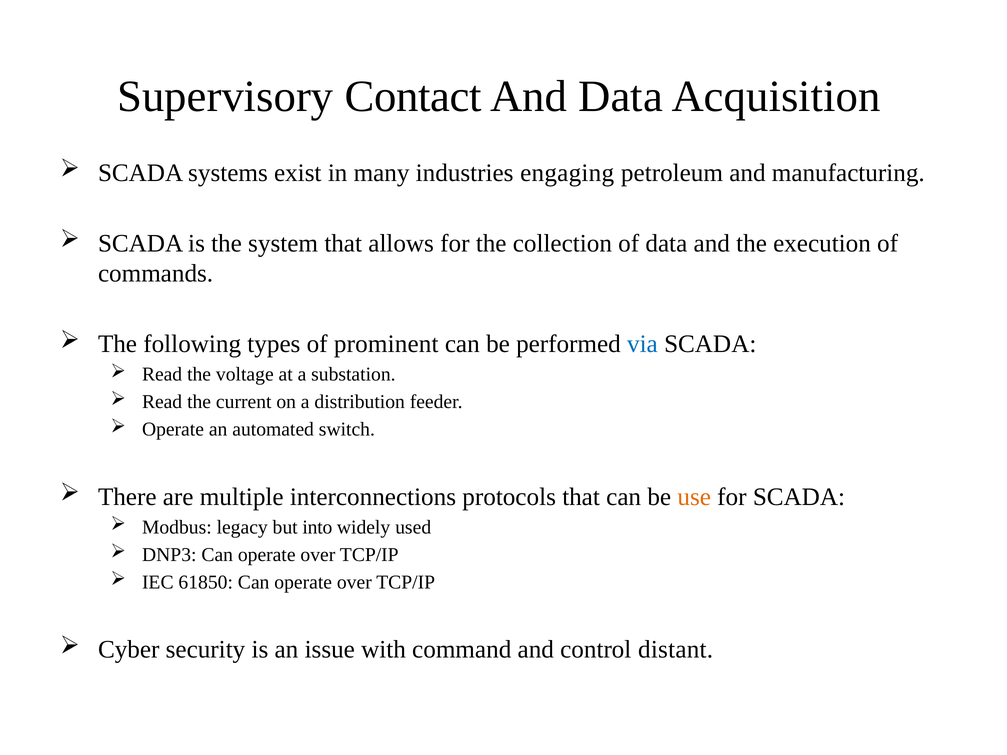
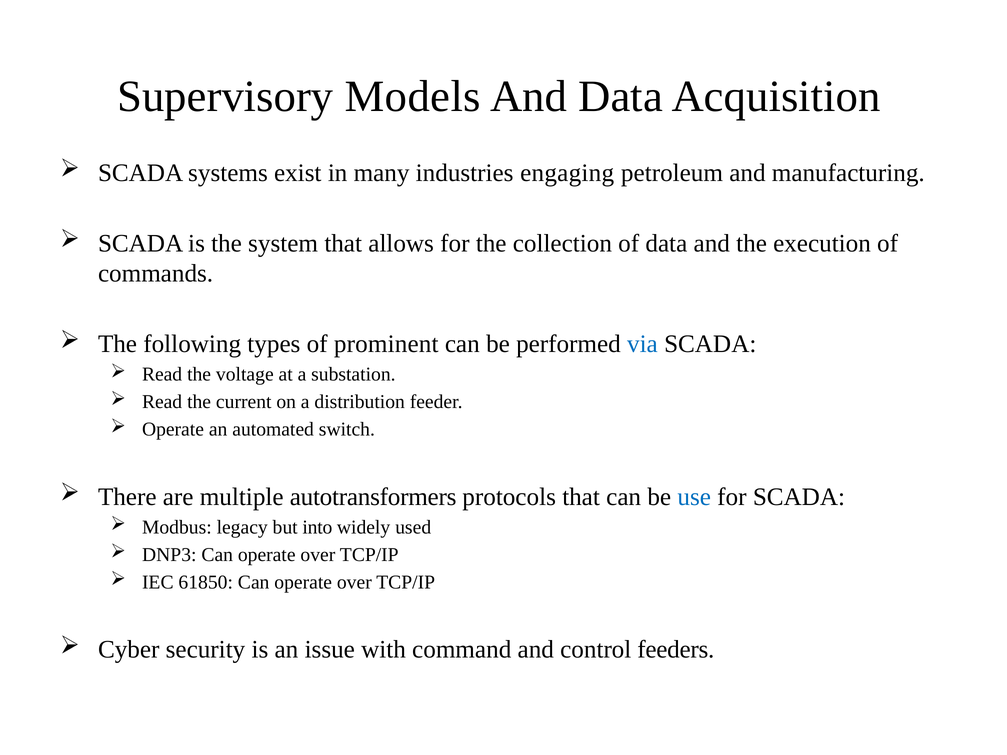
Contact: Contact -> Models
interconnections: interconnections -> autotransformers
use colour: orange -> blue
distant: distant -> feeders
